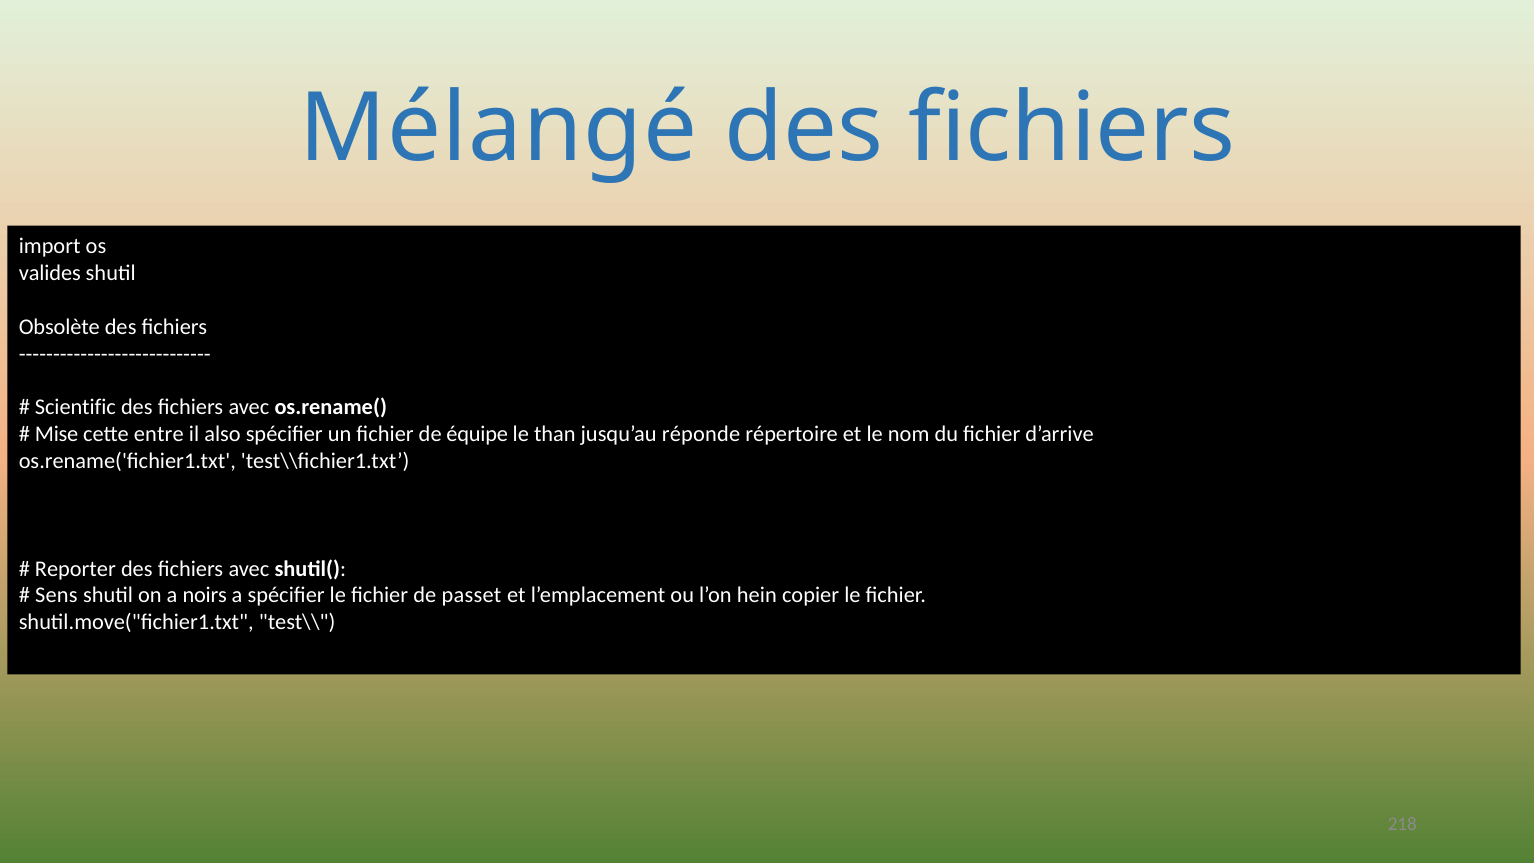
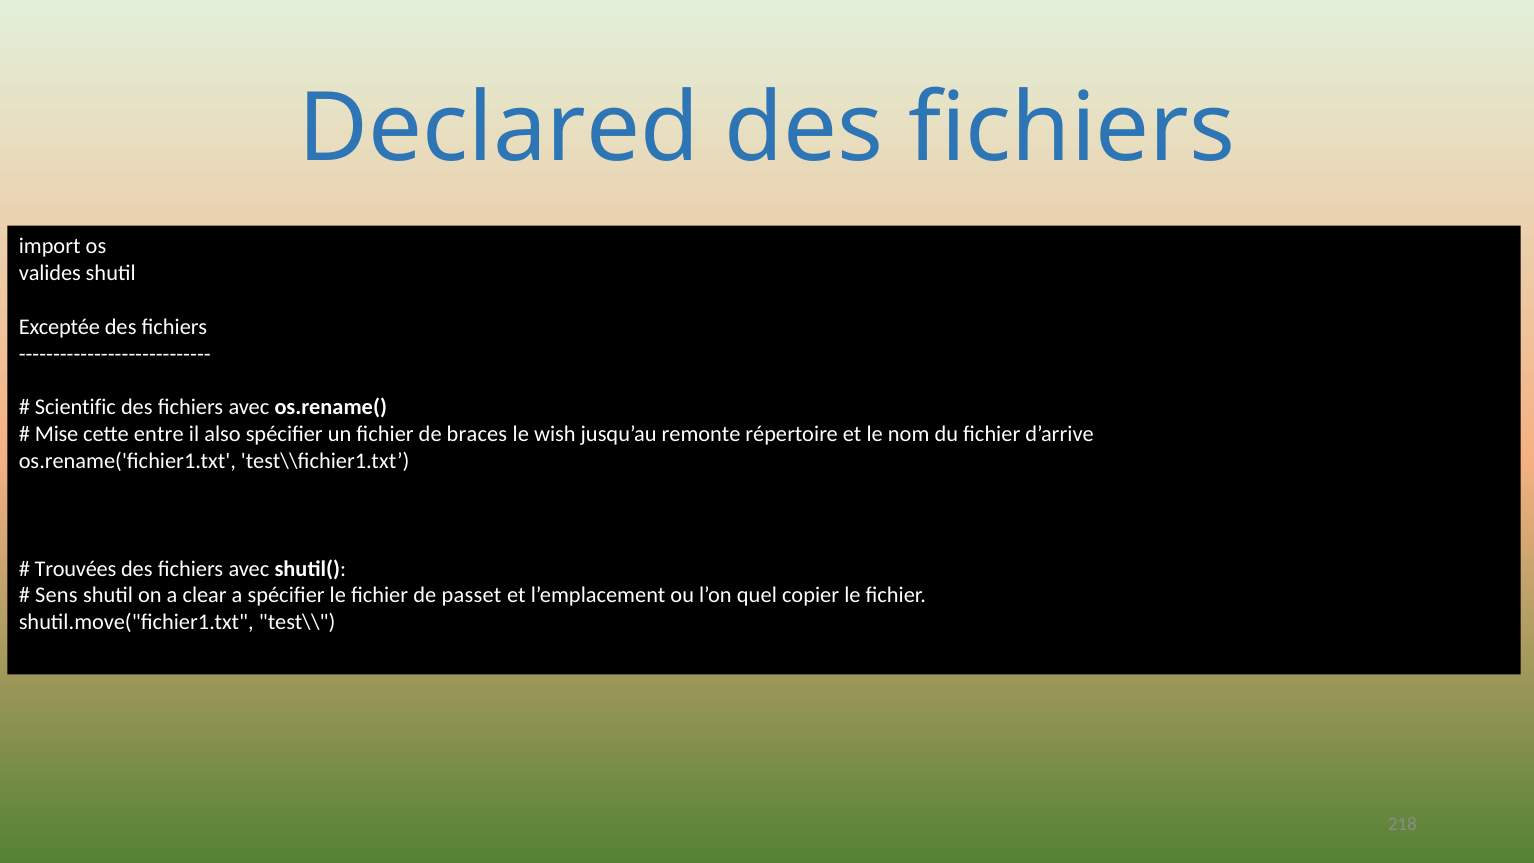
Mélangé: Mélangé -> Declared
Obsolète: Obsolète -> Exceptée
équipe: équipe -> braces
than: than -> wish
réponde: réponde -> remonte
Reporter: Reporter -> Trouvées
noirs: noirs -> clear
hein: hein -> quel
